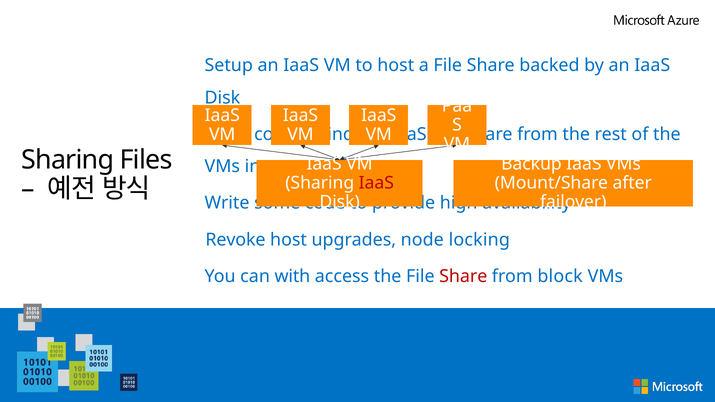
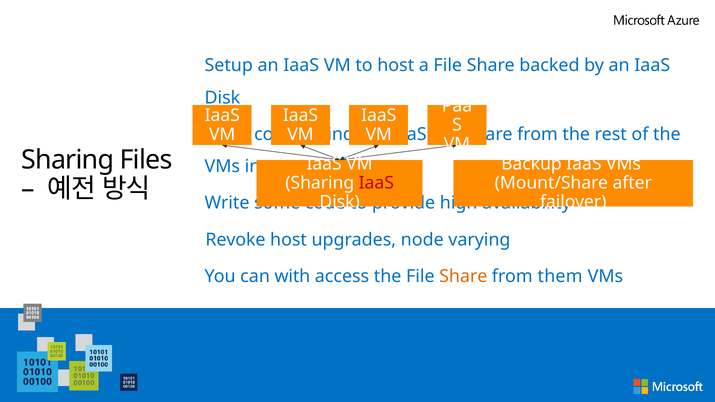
locking: locking -> varying
Share at (463, 276) colour: red -> orange
block: block -> them
